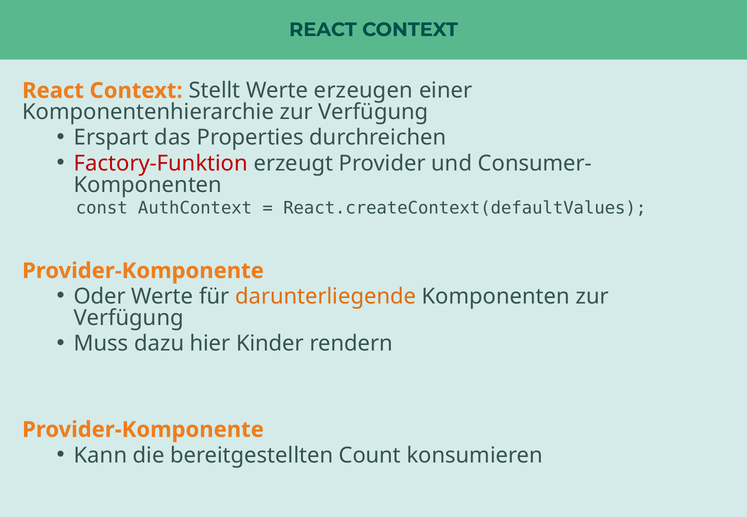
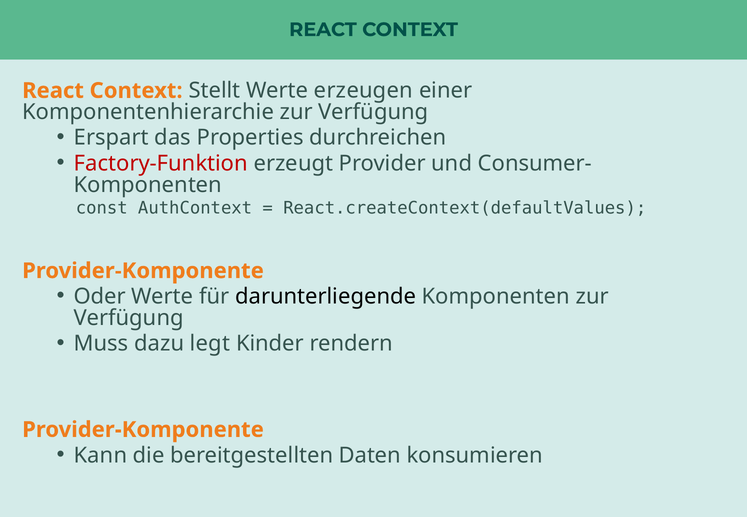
darunterliegende colour: orange -> black
hier: hier -> legt
Count: Count -> Daten
